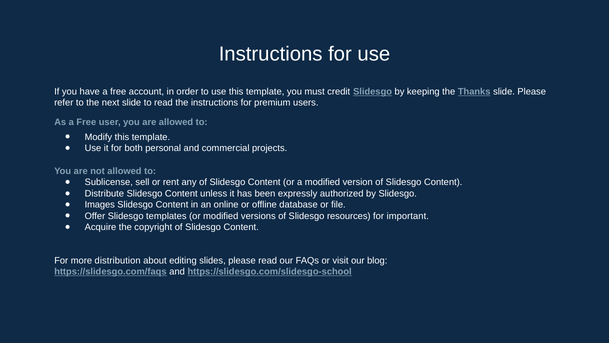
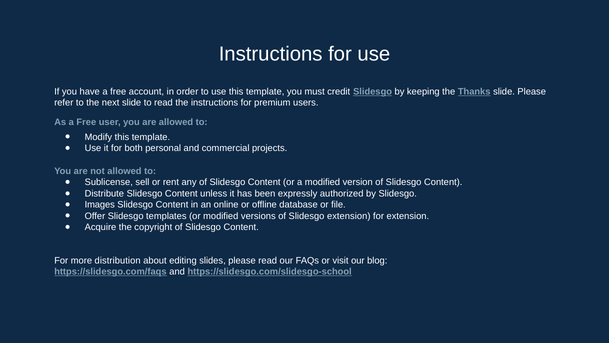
Slidesgo resources: resources -> extension
for important: important -> extension
